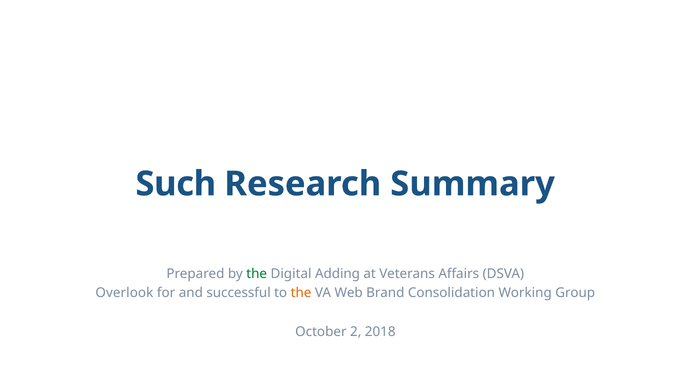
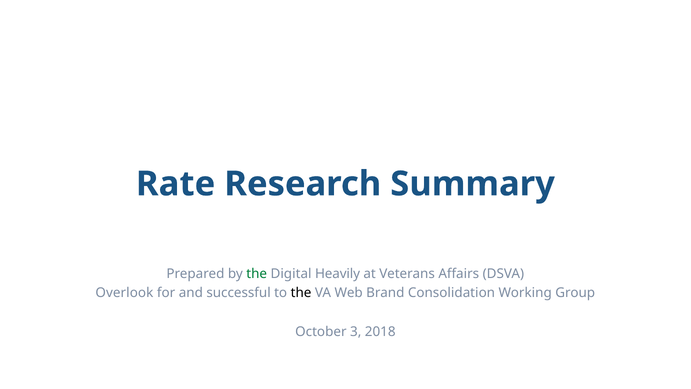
Such: Such -> Rate
Adding: Adding -> Heavily
the at (301, 293) colour: orange -> black
2: 2 -> 3
